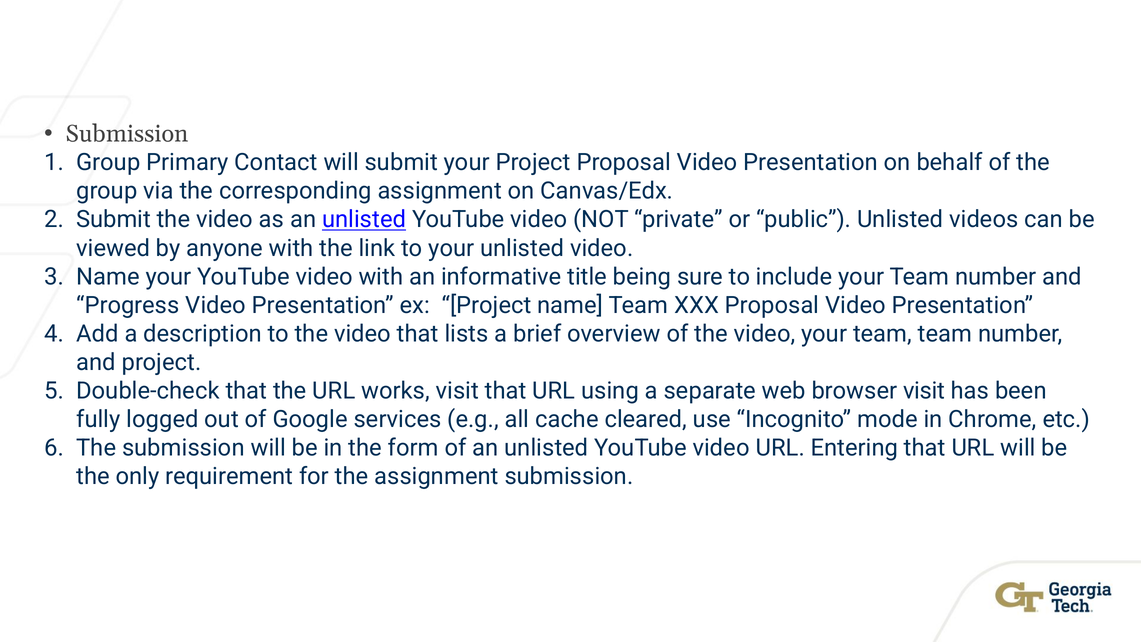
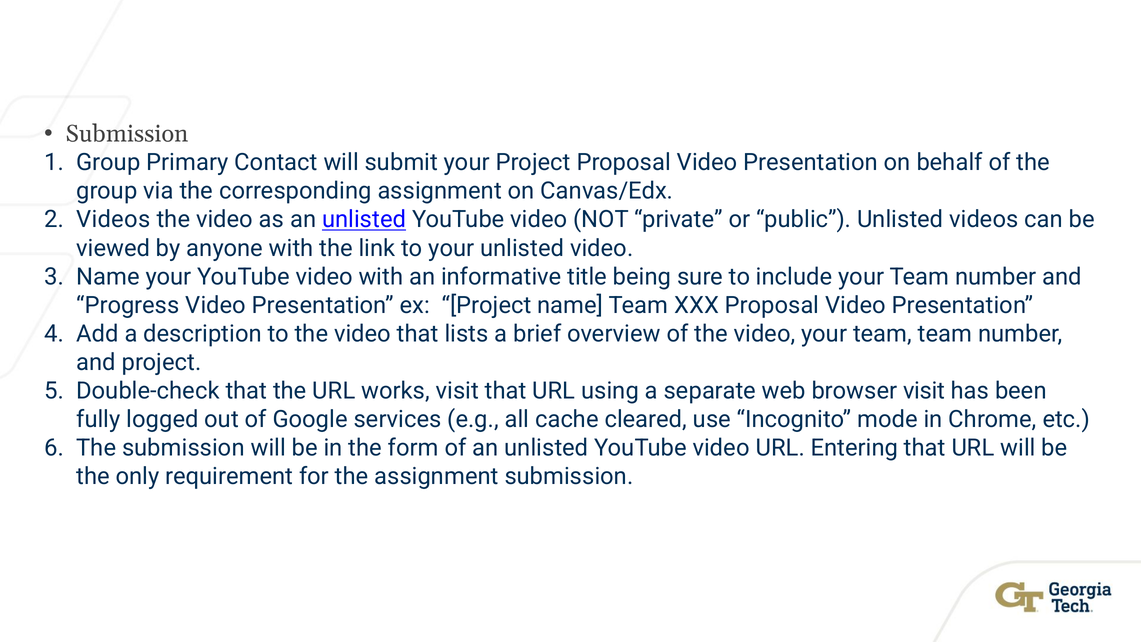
Submit at (114, 220): Submit -> Videos
